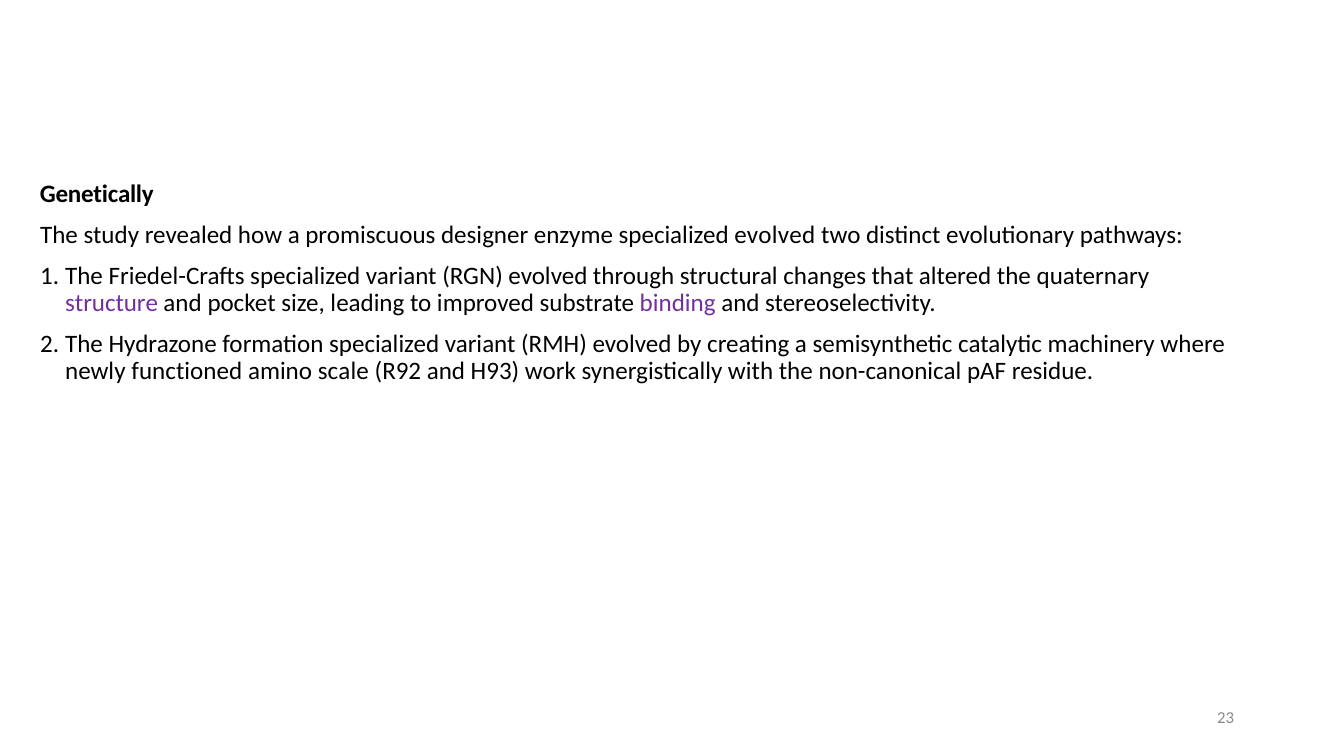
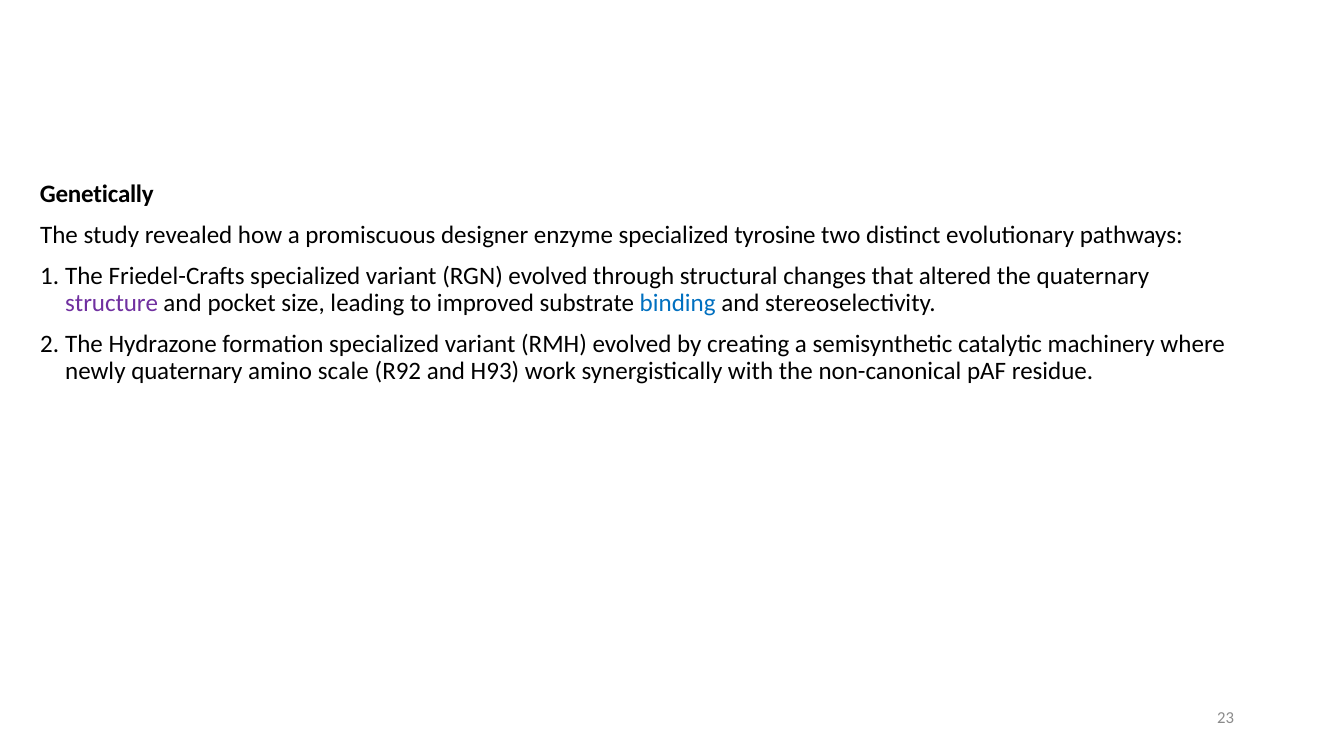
specialized evolved: evolved -> tyrosine
binding colour: purple -> blue
newly functioned: functioned -> quaternary
